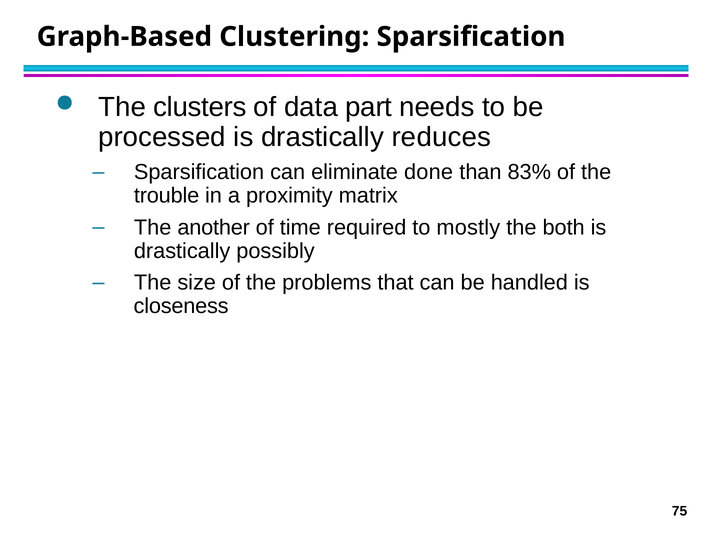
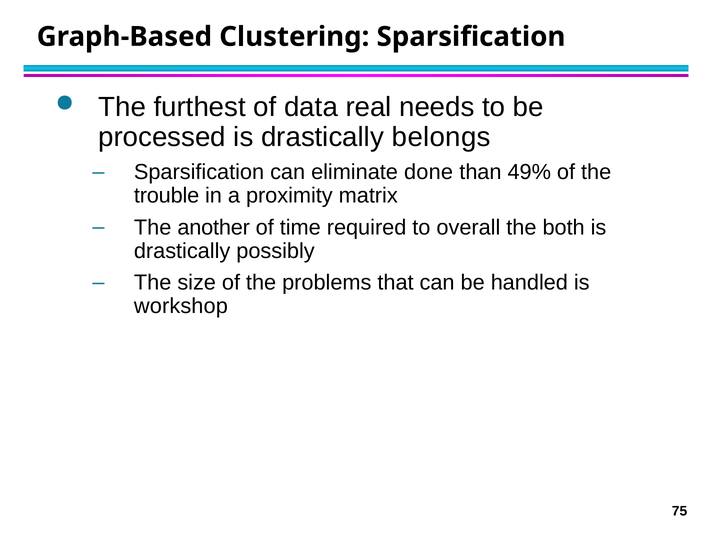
clusters: clusters -> furthest
part: part -> real
reduces: reduces -> belongs
83%: 83% -> 49%
mostly: mostly -> overall
closeness: closeness -> workshop
